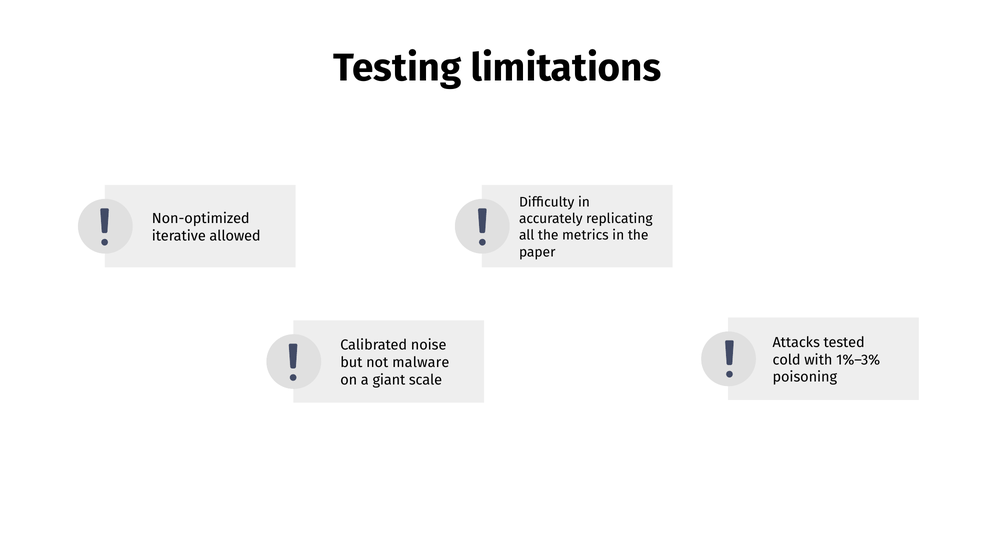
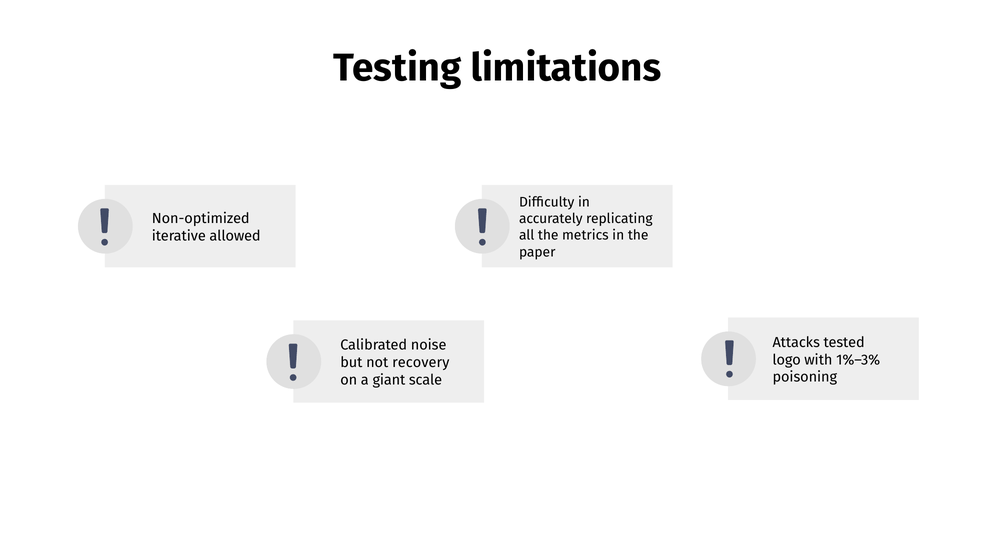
cold: cold -> logo
malware: malware -> recovery
